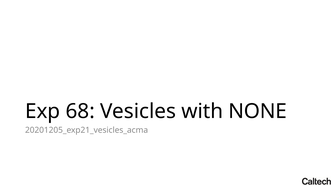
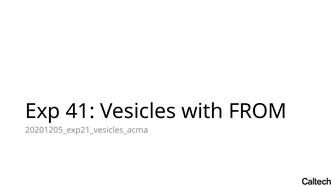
68: 68 -> 41
NONE: NONE -> FROM
